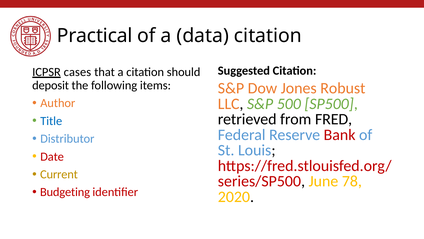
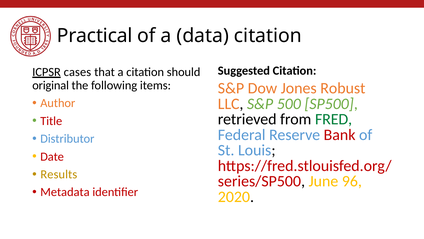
deposit: deposit -> original
FRED colour: black -> green
Title colour: blue -> red
Current: Current -> Results
78: 78 -> 96
Budgeting: Budgeting -> Metadata
